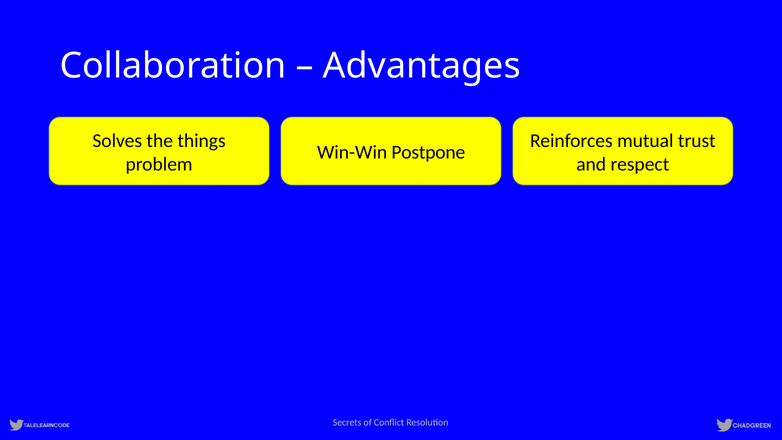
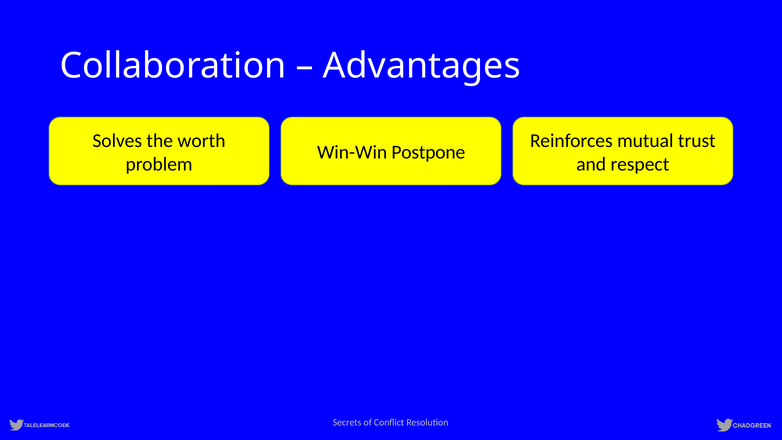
things: things -> worth
